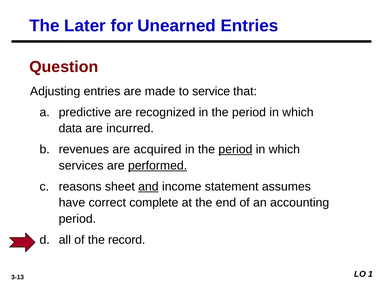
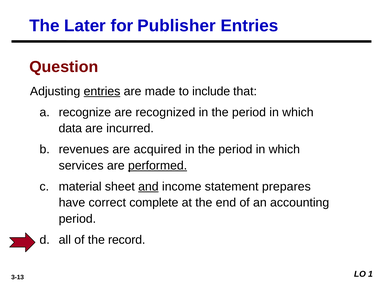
Unearned: Unearned -> Publisher
entries at (102, 91) underline: none -> present
service: service -> include
predictive: predictive -> recognize
period at (235, 150) underline: present -> none
reasons: reasons -> material
assumes: assumes -> prepares
